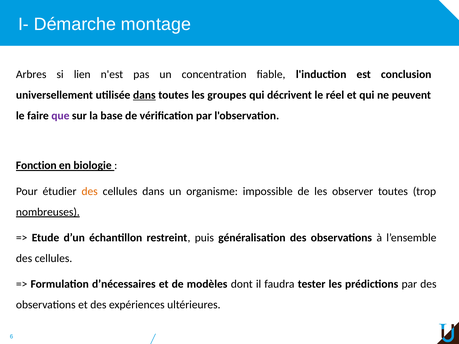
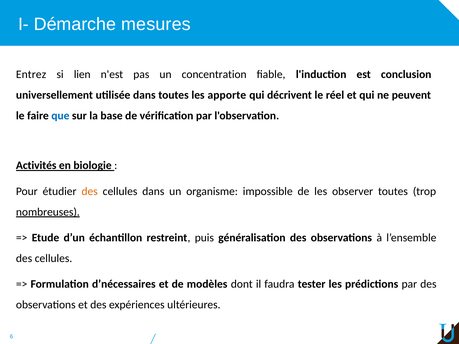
montage: montage -> mesures
Arbres: Arbres -> Entrez
dans at (144, 95) underline: present -> none
groupes: groupes -> apporte
que colour: purple -> blue
Fonction: Fonction -> Activités
